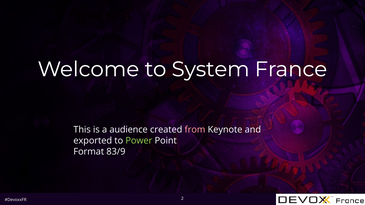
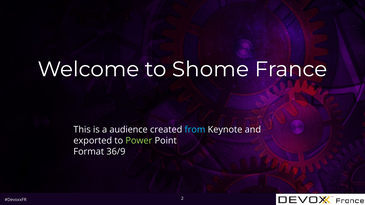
System: System -> Shome
from colour: pink -> light blue
83/9: 83/9 -> 36/9
